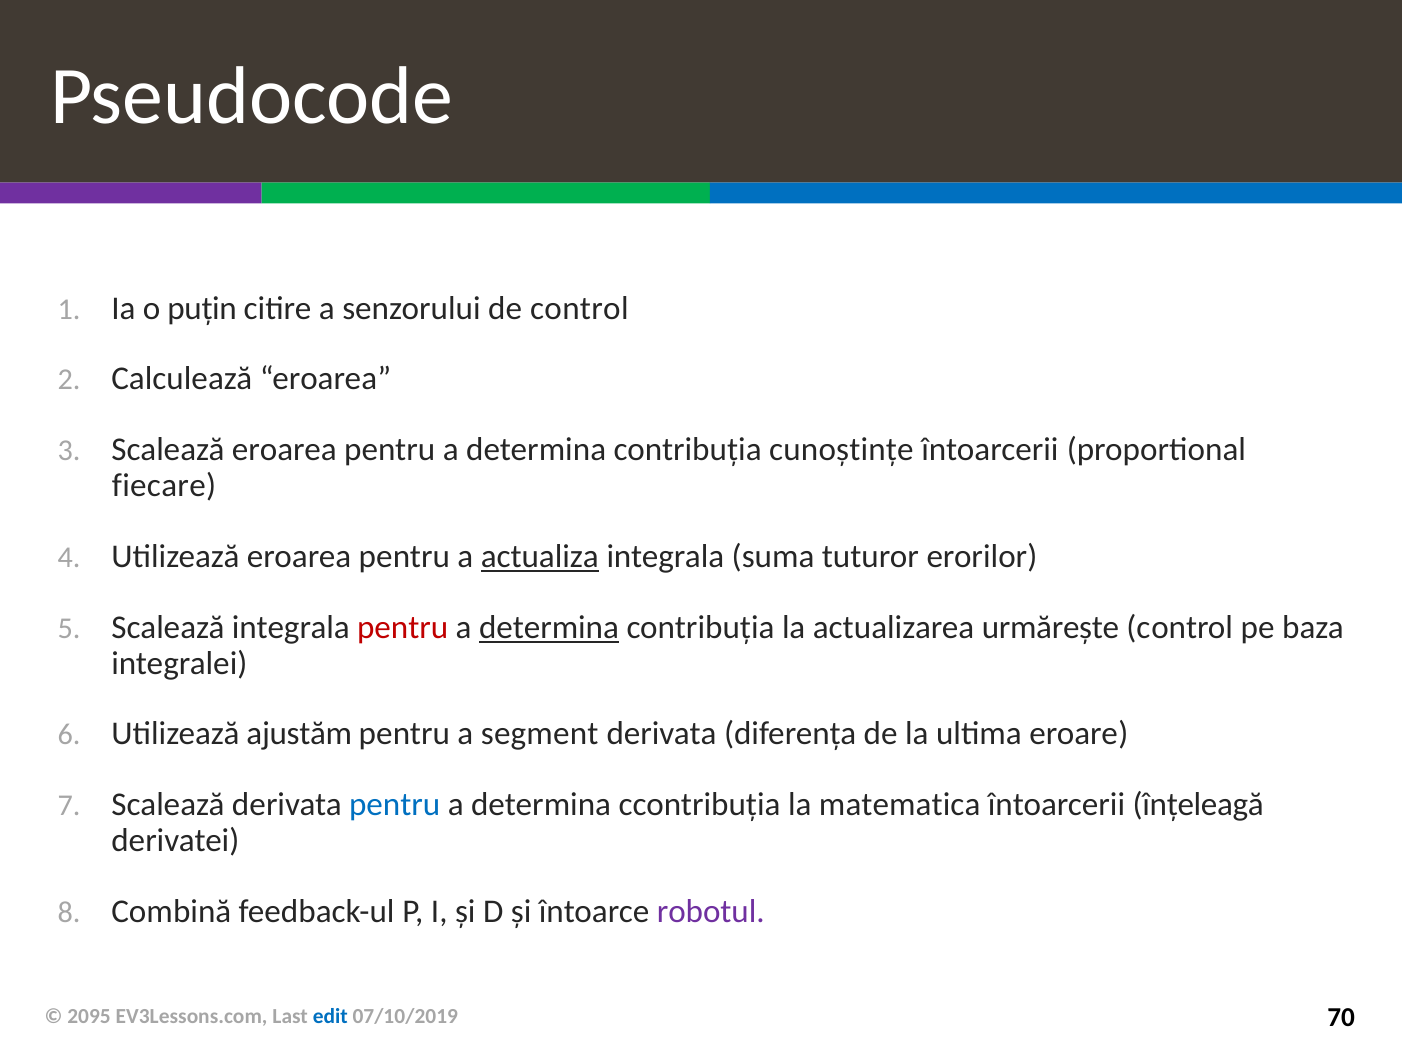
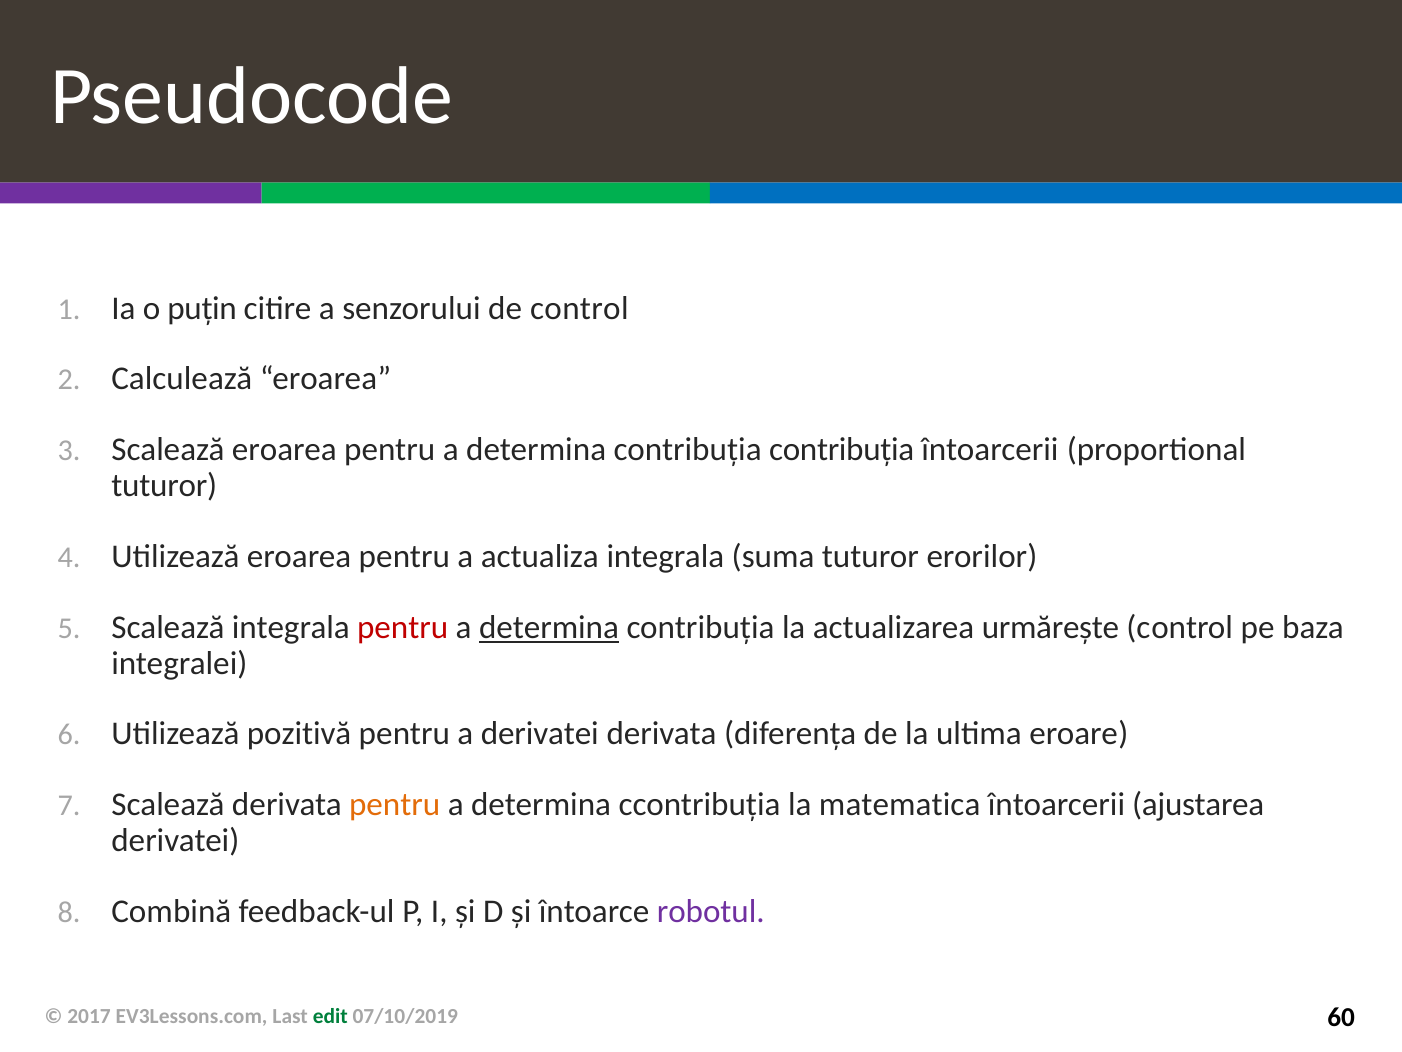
contribuția cunoștințe: cunoștințe -> contribuția
fiecare at (164, 485): fiecare -> tuturor
actualiza underline: present -> none
ajustăm: ajustăm -> pozitivă
a segment: segment -> derivatei
pentru at (395, 804) colour: blue -> orange
înțeleagă: înțeleagă -> ajustarea
2095: 2095 -> 2017
edit colour: blue -> green
70: 70 -> 60
